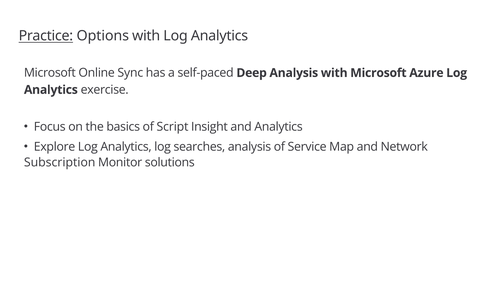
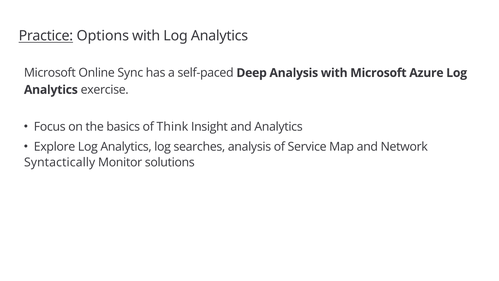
Script: Script -> Think
Subscription: Subscription -> Syntactically
